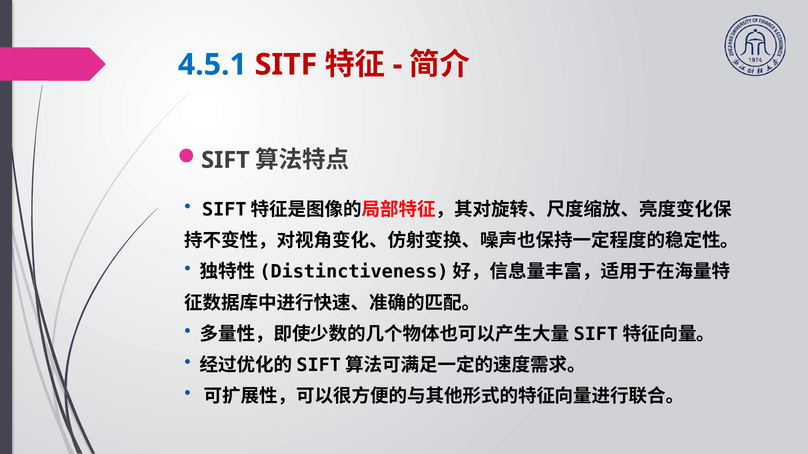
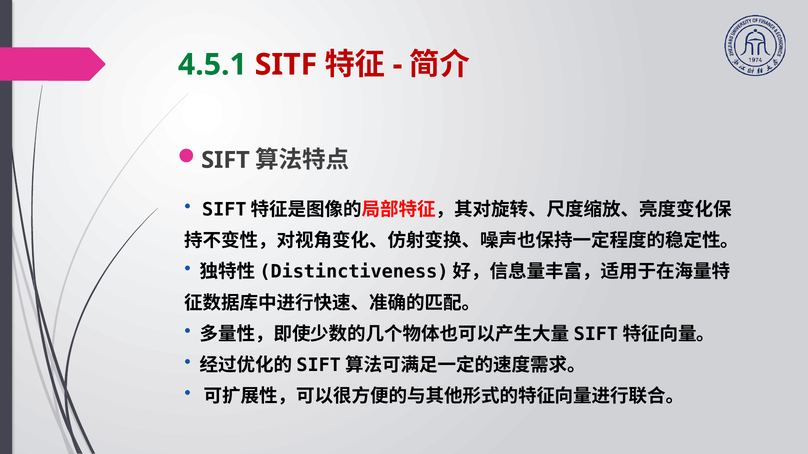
4.5.1 colour: blue -> green
